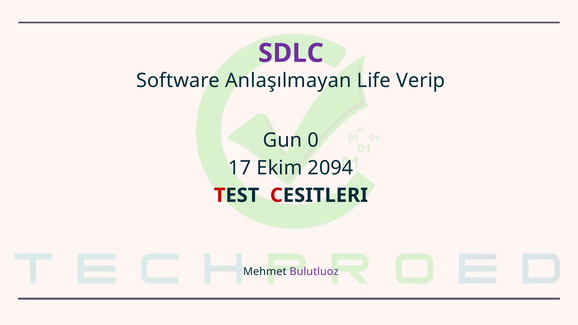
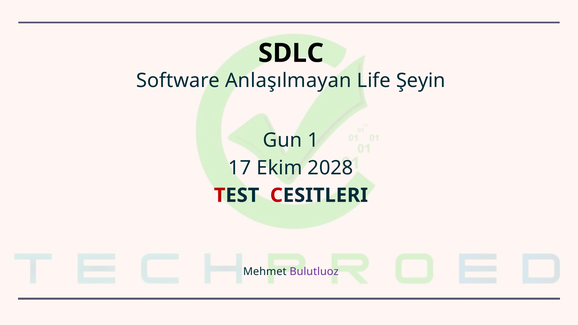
SDLC colour: purple -> black
Verip: Verip -> Şeyin
0: 0 -> 1
2094: 2094 -> 2028
